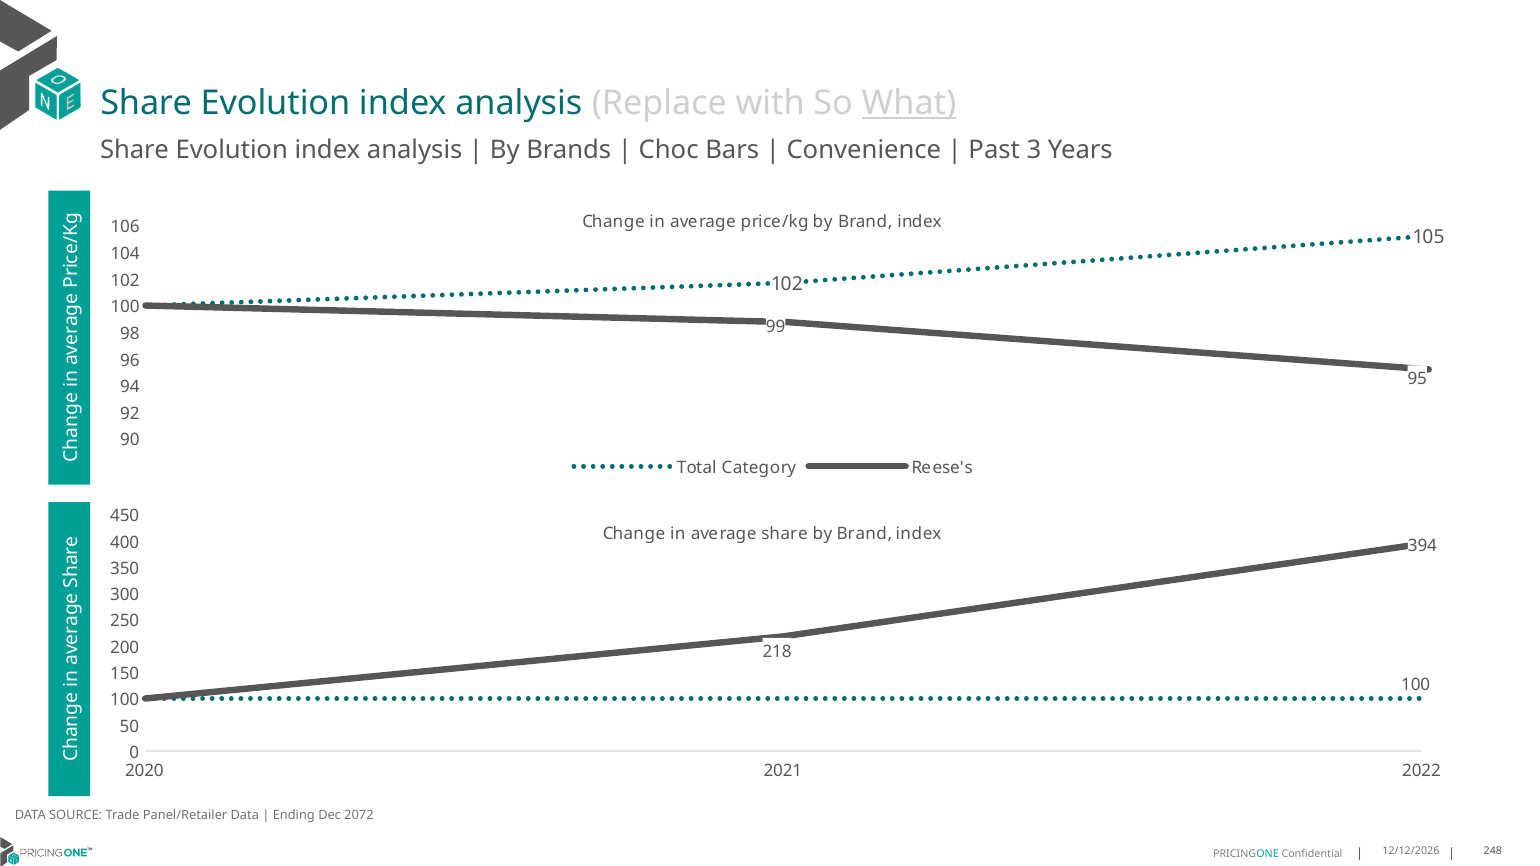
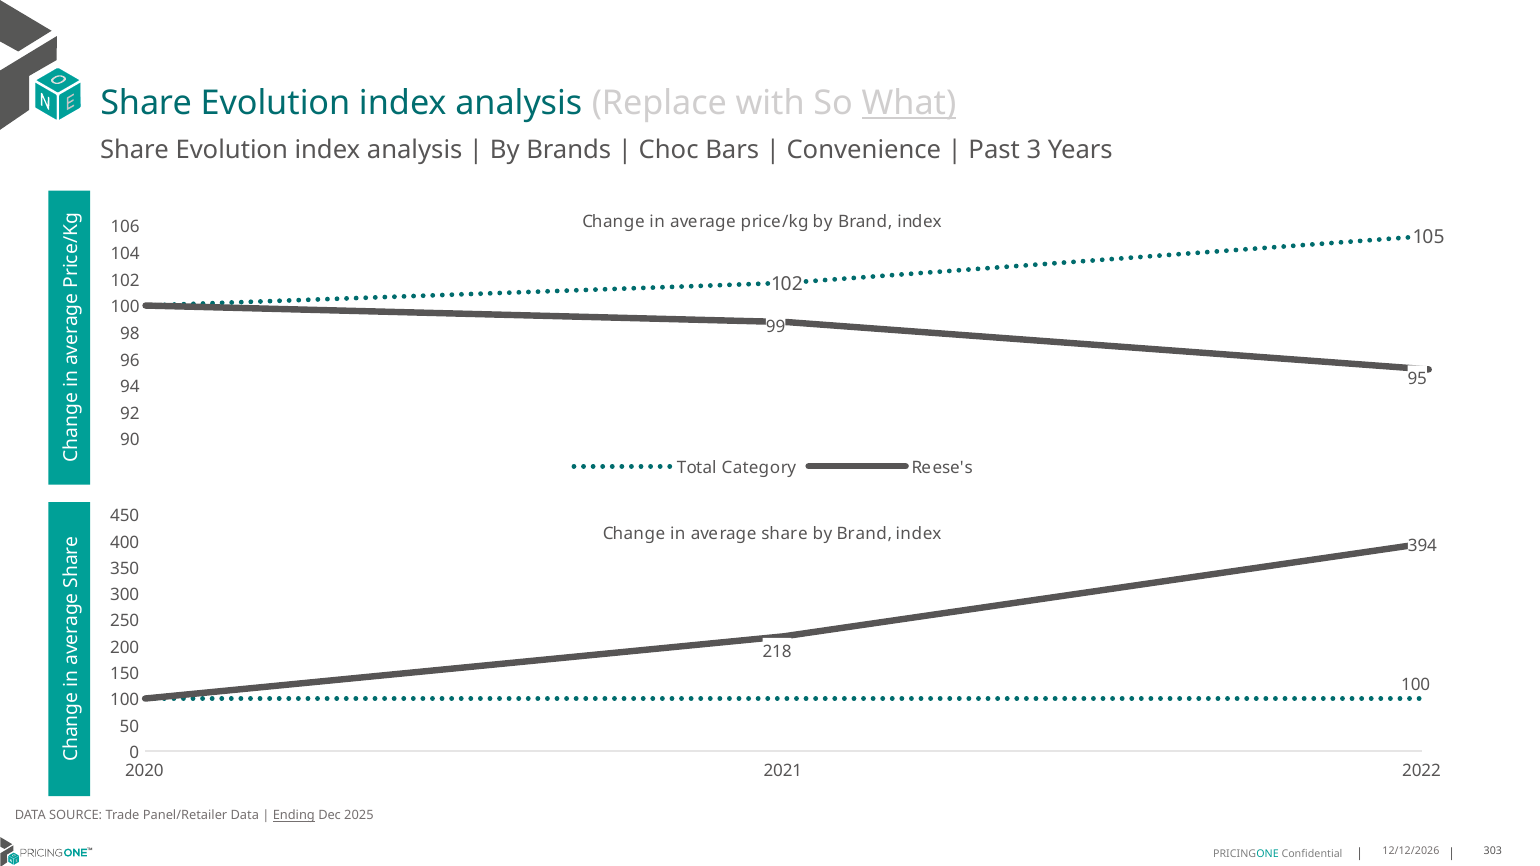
Ending underline: none -> present
2072: 2072 -> 2025
248: 248 -> 303
